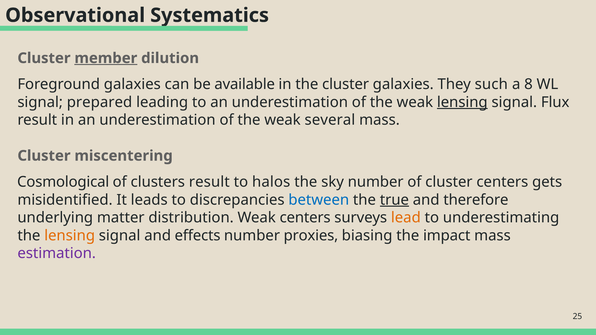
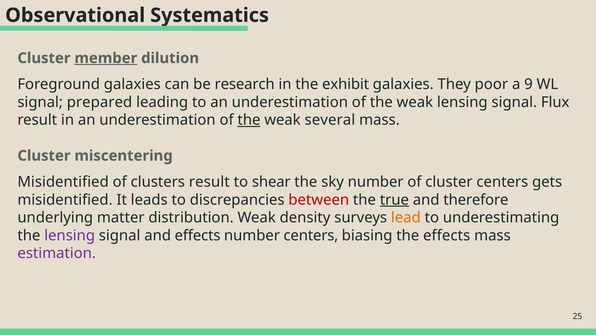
available: available -> research
the cluster: cluster -> exhibit
such: such -> poor
8: 8 -> 9
lensing at (462, 102) underline: present -> none
the at (249, 120) underline: none -> present
Cosmological at (63, 182): Cosmological -> Misidentified
halos: halos -> shear
between colour: blue -> red
Weak centers: centers -> density
lensing at (70, 236) colour: orange -> purple
number proxies: proxies -> centers
the impact: impact -> effects
